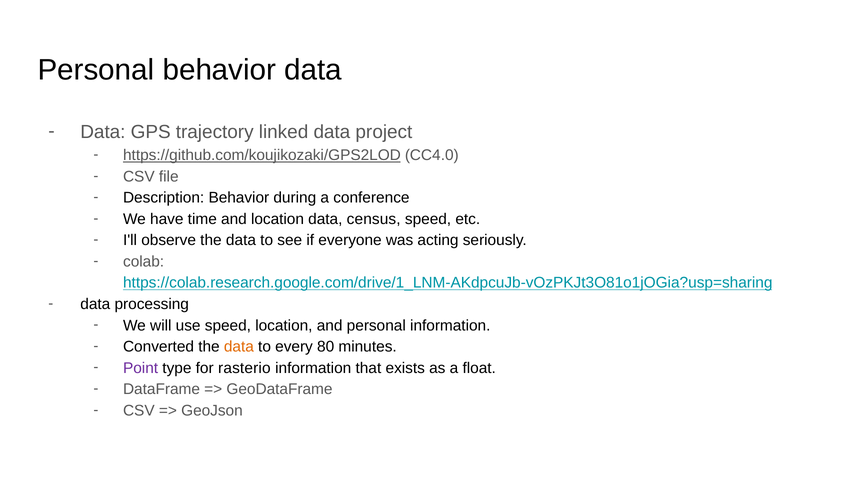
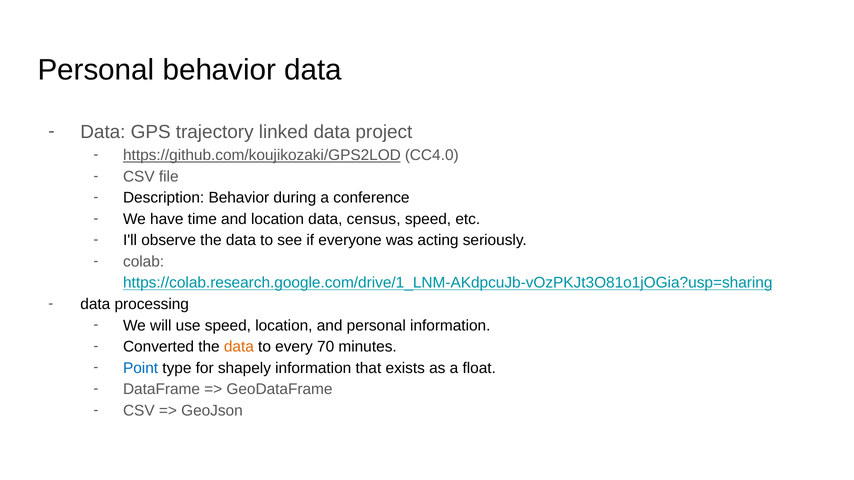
80: 80 -> 70
Point colour: purple -> blue
rasterio: rasterio -> shapely
